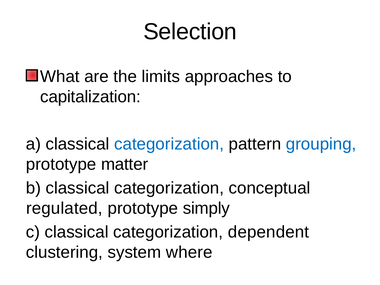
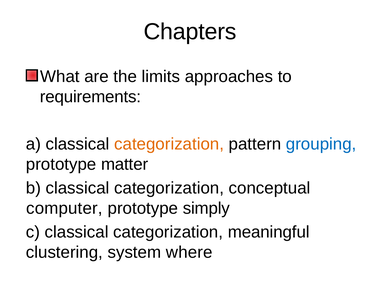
Selection: Selection -> Chapters
capitalization: capitalization -> requirements
categorization at (169, 144) colour: blue -> orange
regulated: regulated -> computer
dependent: dependent -> meaningful
